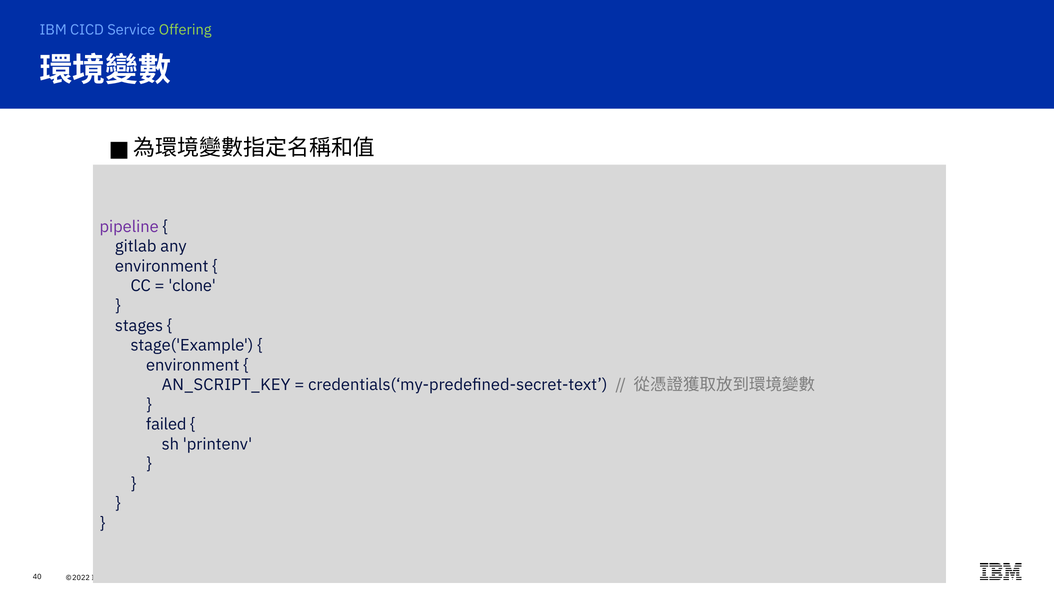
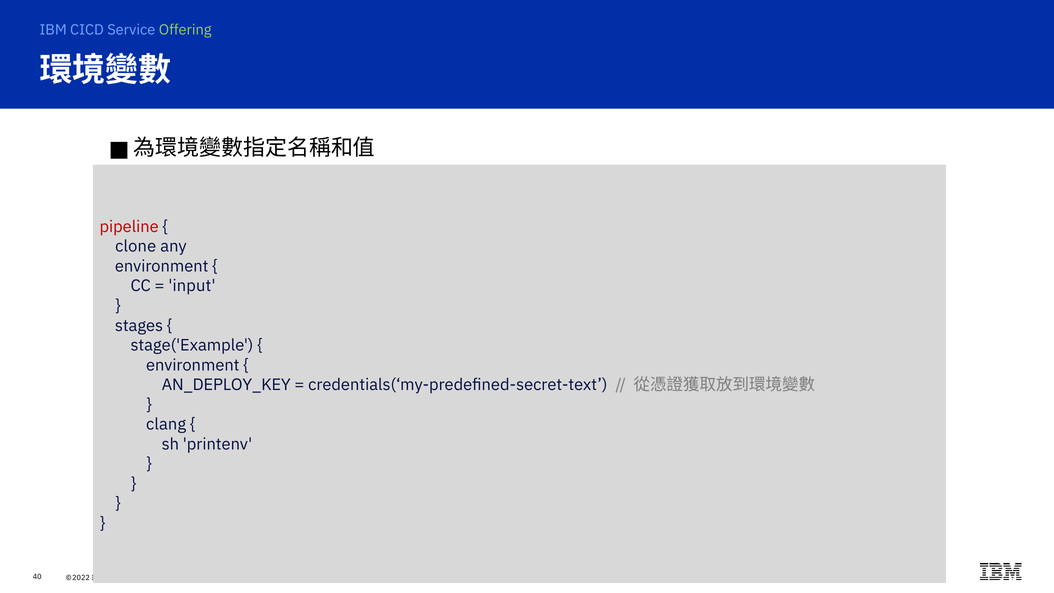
pipeline colour: purple -> red
gitlab: gitlab -> clone
clone: clone -> input
AN_SCRIPT_KEY: AN_SCRIPT_KEY -> AN_DEPLOY_KEY
failed: failed -> clang
